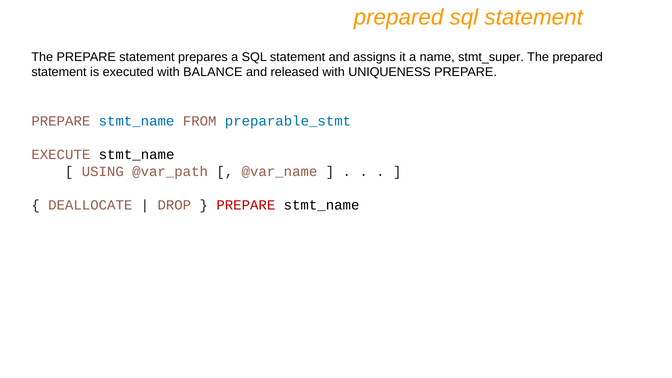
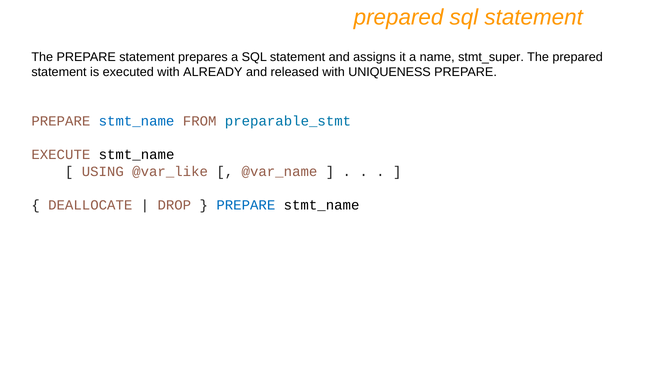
BALANCE: BALANCE -> ALREADY
@var_path: @var_path -> @var_like
PREPARE at (246, 205) colour: red -> blue
